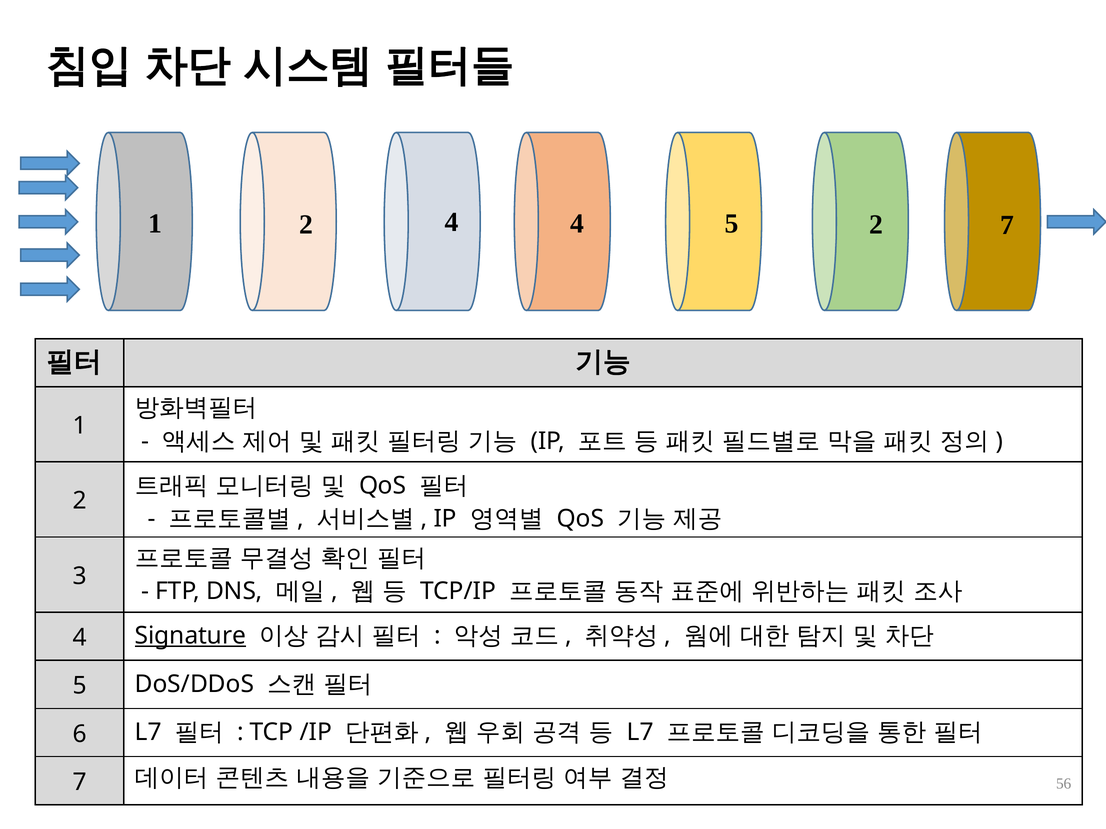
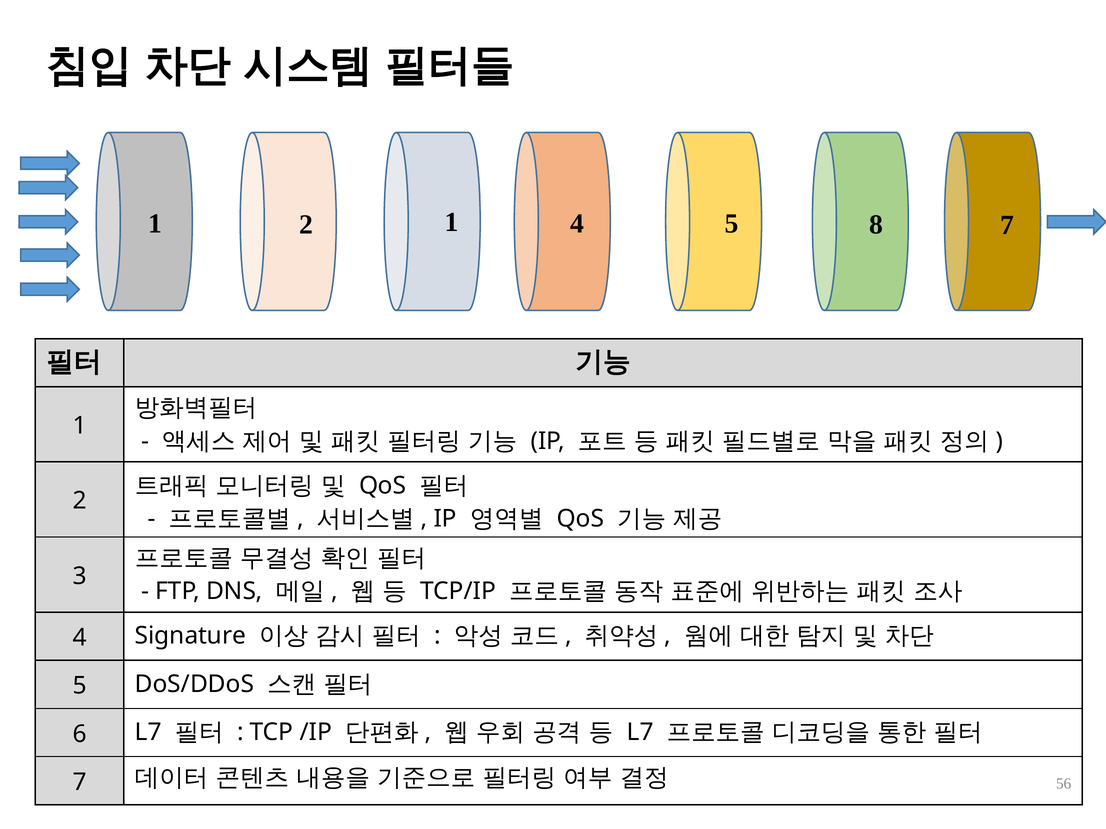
2 4: 4 -> 1
5 2: 2 -> 8
Signature underline: present -> none
